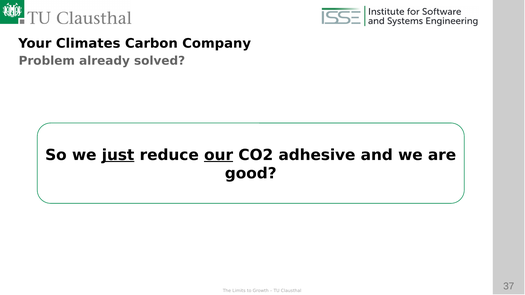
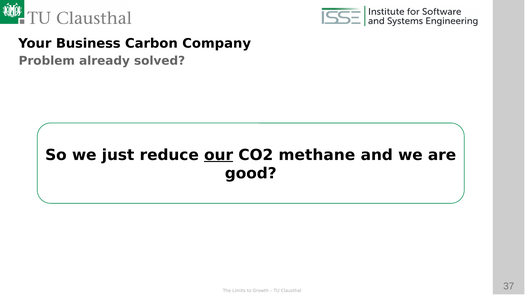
Climates: Climates -> Business
just underline: present -> none
adhesive: adhesive -> methane
